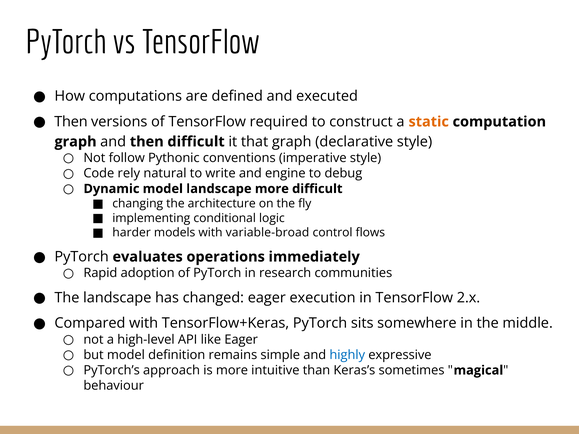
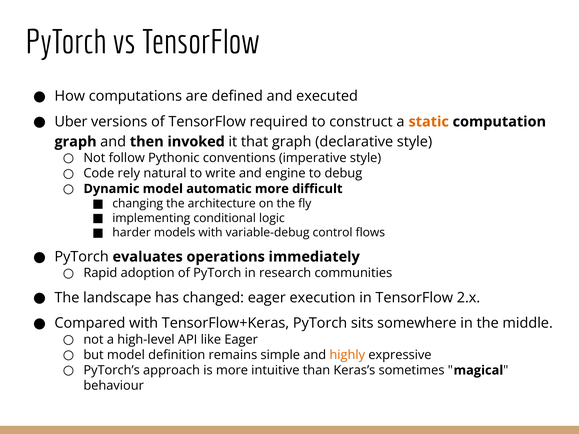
Then at (71, 122): Then -> Uber
then difficult: difficult -> invoked
model landscape: landscape -> automatic
variable-broad: variable-broad -> variable-debug
highly colour: blue -> orange
